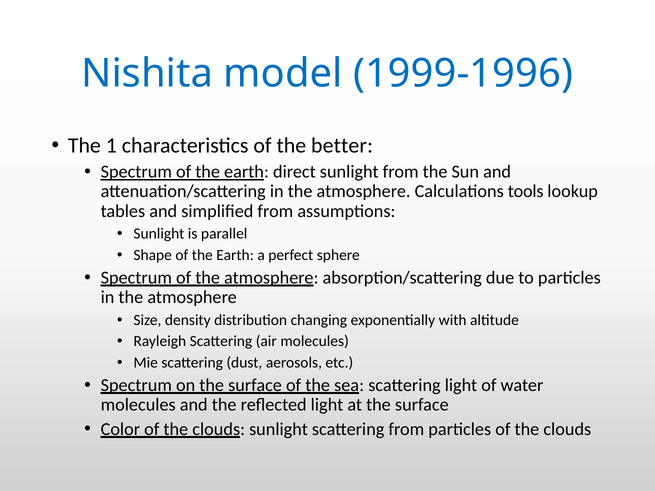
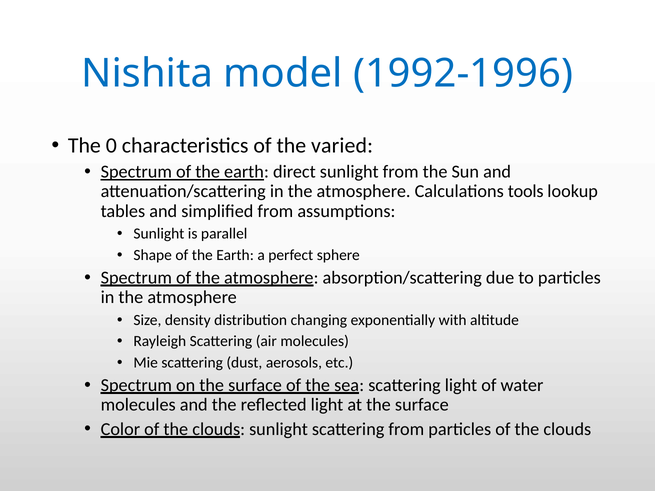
1999-1996: 1999-1996 -> 1992-1996
1: 1 -> 0
better: better -> varied
